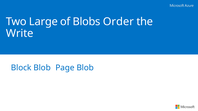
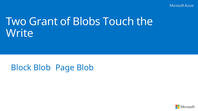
Large: Large -> Grant
Order: Order -> Touch
